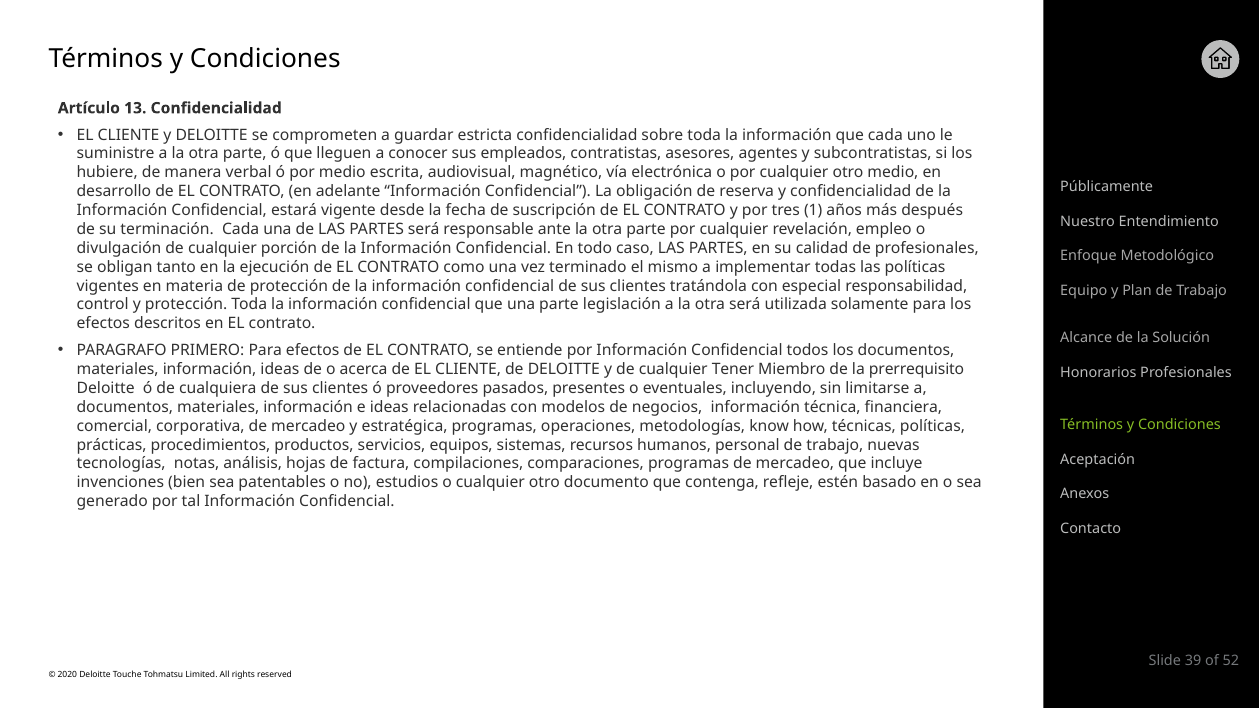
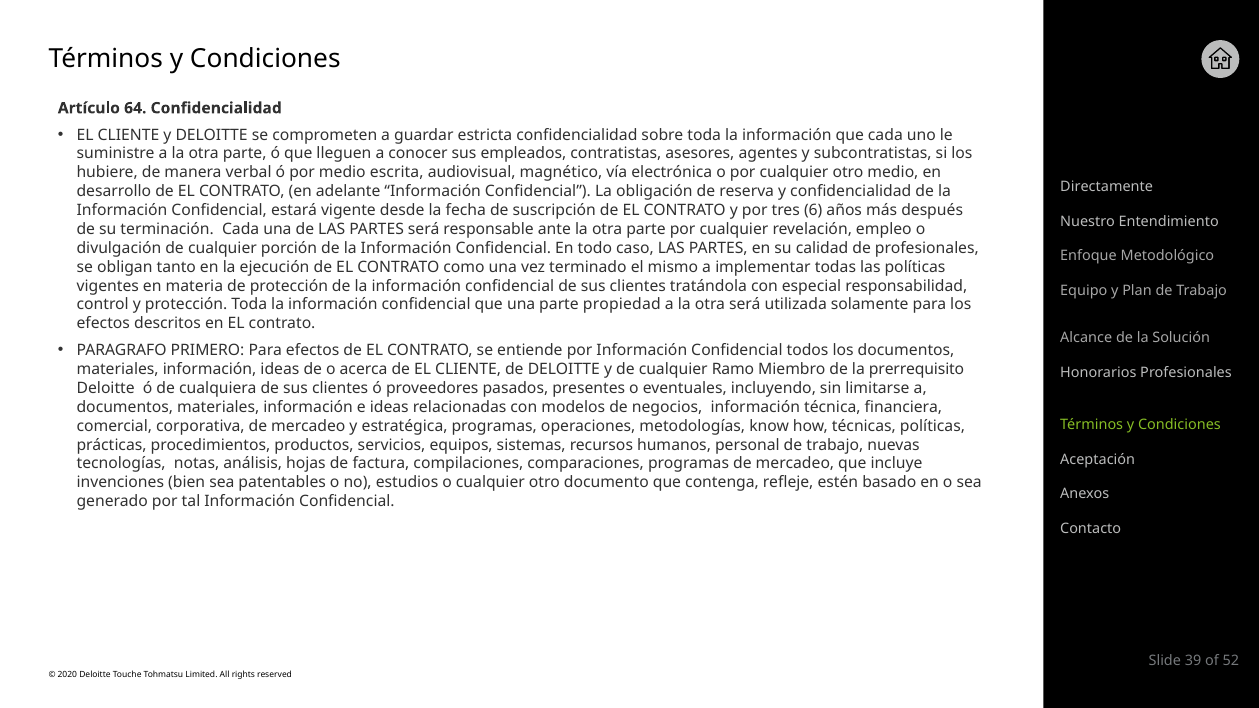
13: 13 -> 64
Públicamente: Públicamente -> Directamente
1: 1 -> 6
legislación: legislación -> propiedad
Tener: Tener -> Ramo
